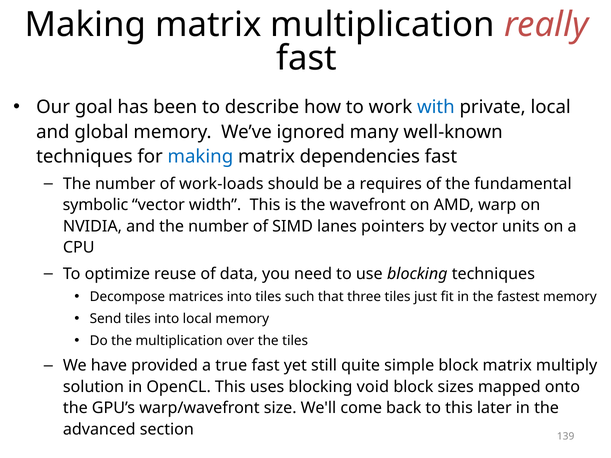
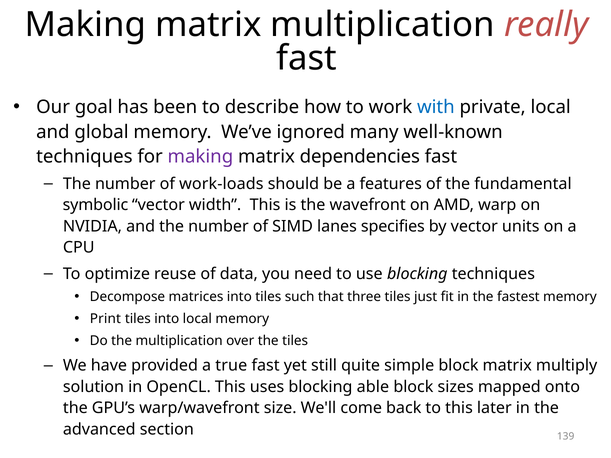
making at (200, 157) colour: blue -> purple
requires: requires -> features
pointers: pointers -> specifies
Send: Send -> Print
void: void -> able
